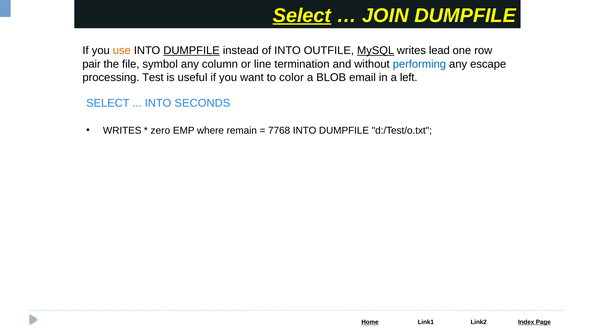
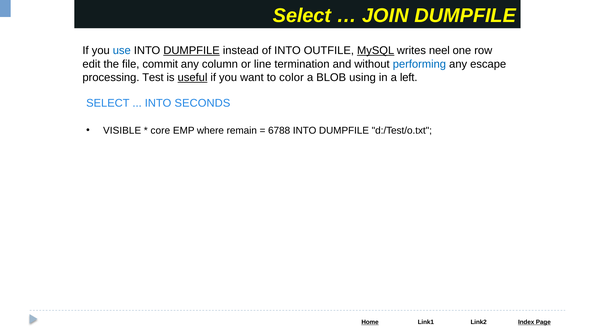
Select at (302, 15) underline: present -> none
use colour: orange -> blue
lead: lead -> neel
pair: pair -> edit
symbol: symbol -> commit
useful underline: none -> present
email: email -> using
WRITES at (122, 130): WRITES -> VISIBLE
zero: zero -> core
7768: 7768 -> 6788
